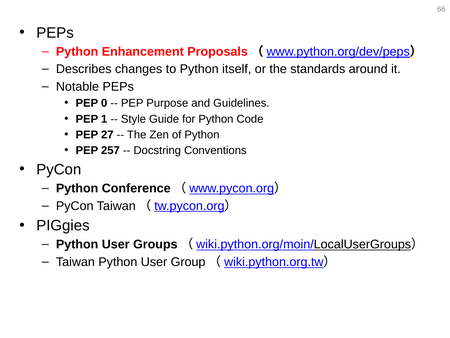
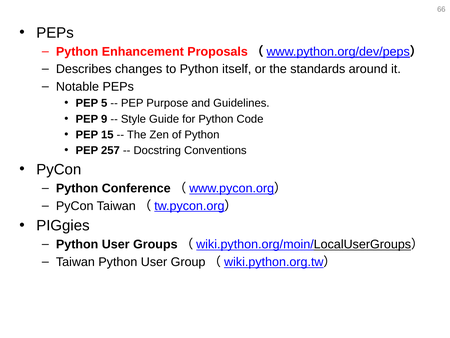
0: 0 -> 5
1: 1 -> 9
27: 27 -> 15
